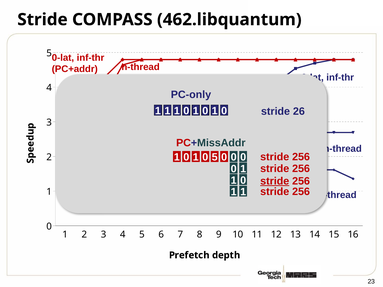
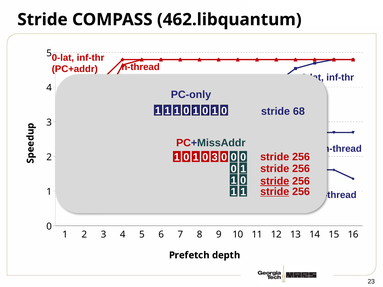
26: 26 -> 68
0 5: 5 -> 3
stride at (275, 192) underline: none -> present
